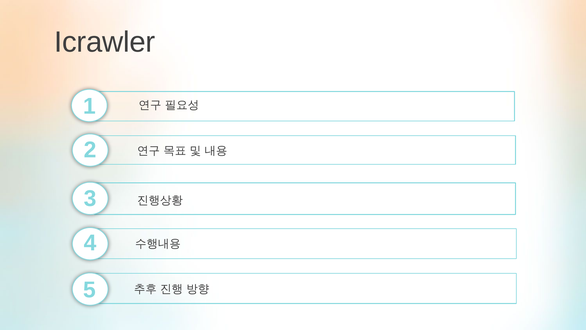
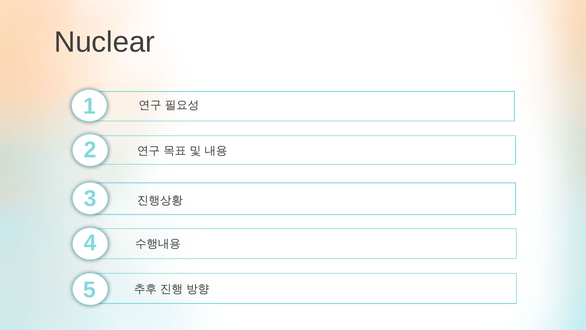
Icrawler: Icrawler -> Nuclear
